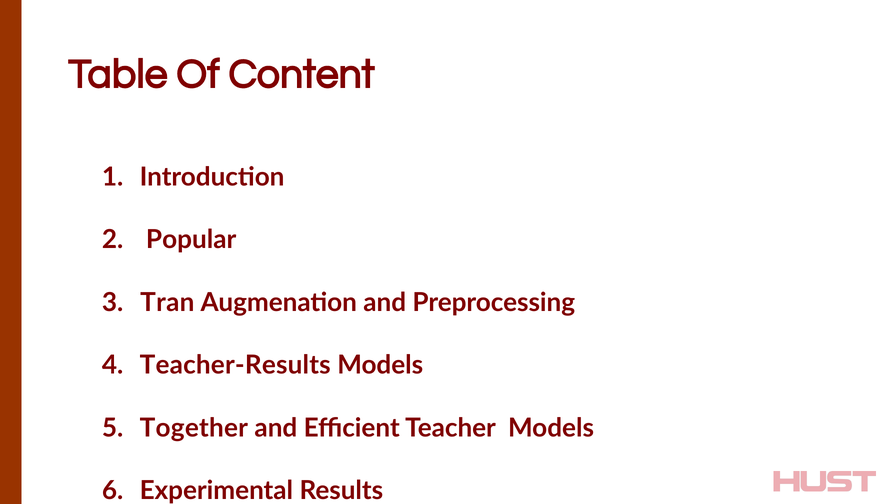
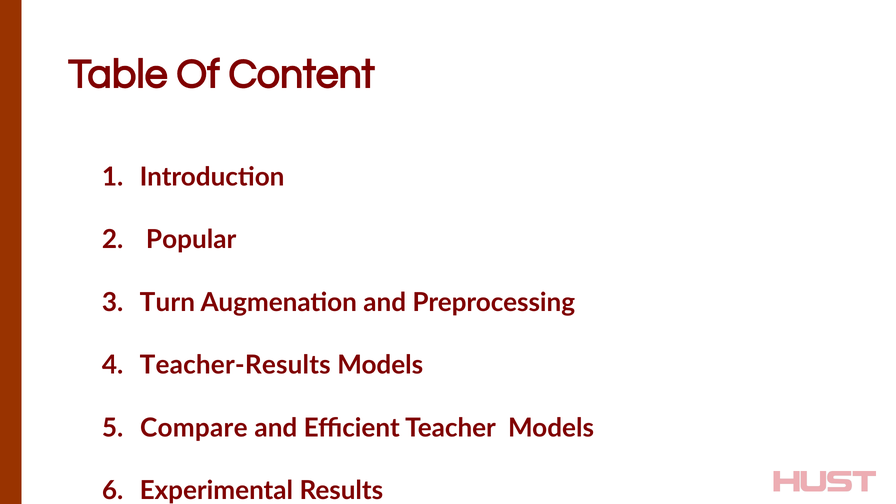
Tran: Tran -> Turn
Together: Together -> Compare
